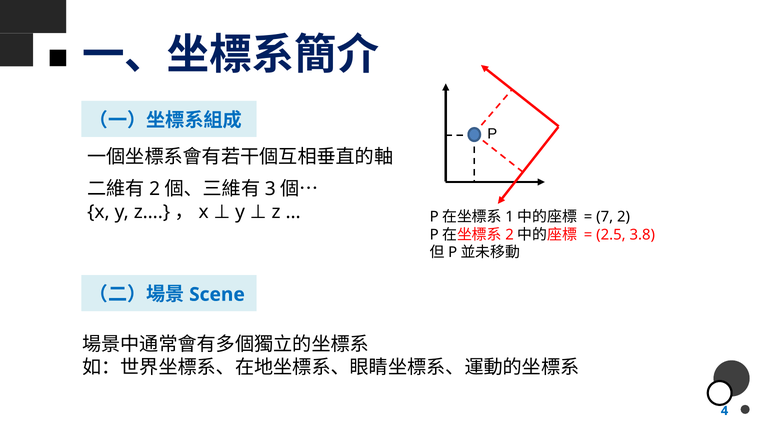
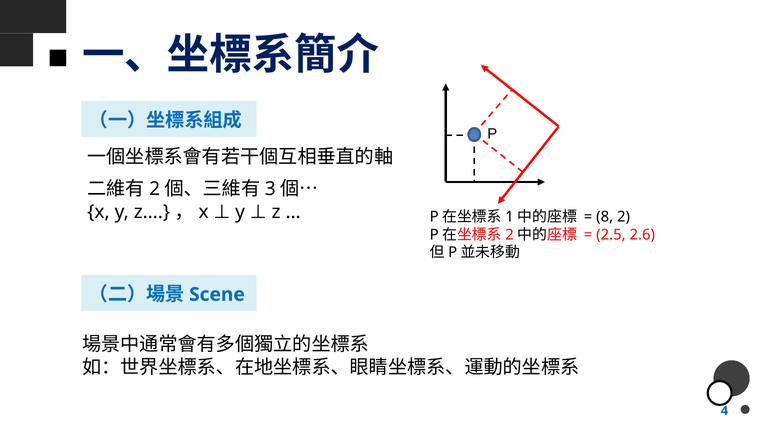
7: 7 -> 8
3.8: 3.8 -> 2.6
